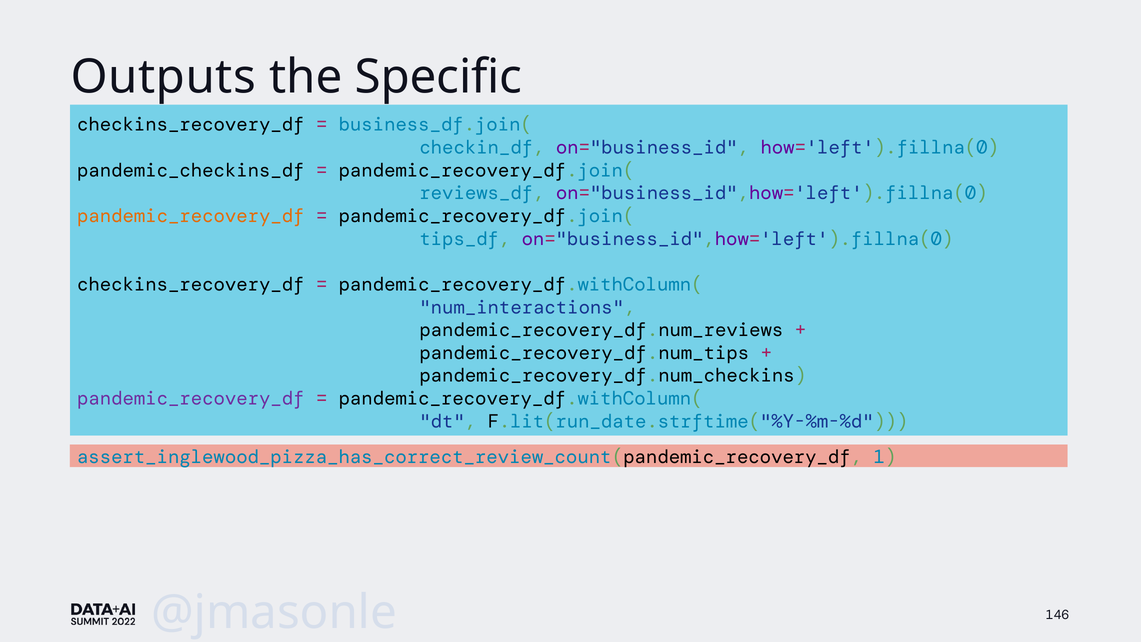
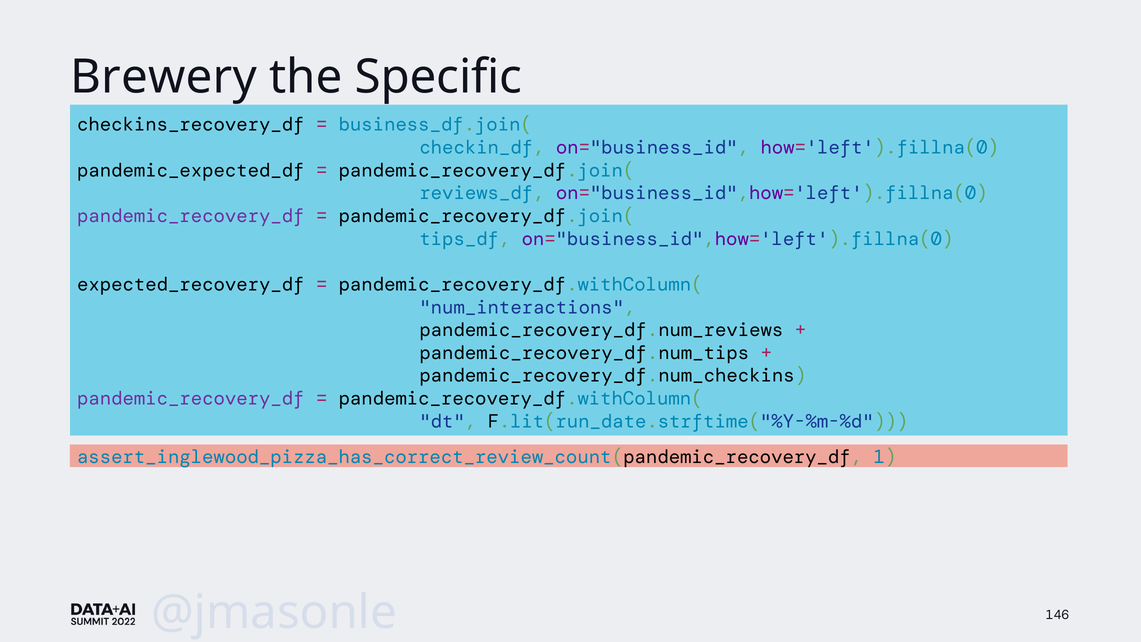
Outputs: Outputs -> Brewery
pandemic_checkins_df: pandemic_checkins_df -> pandemic_expected_df
pandemic_recovery_df at (191, 216) colour: orange -> purple
checkins_recovery_df at (191, 284): checkins_recovery_df -> expected_recovery_df
